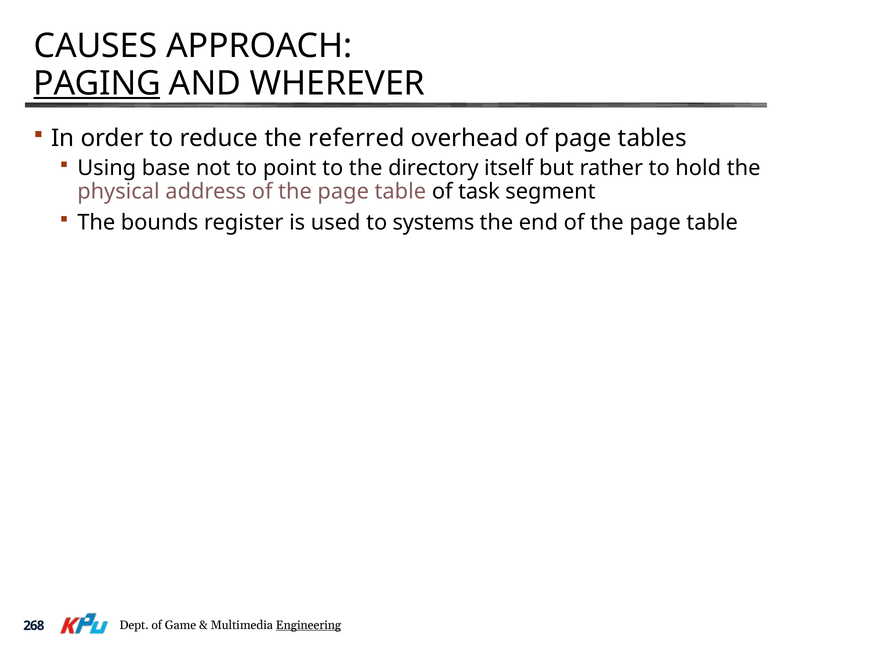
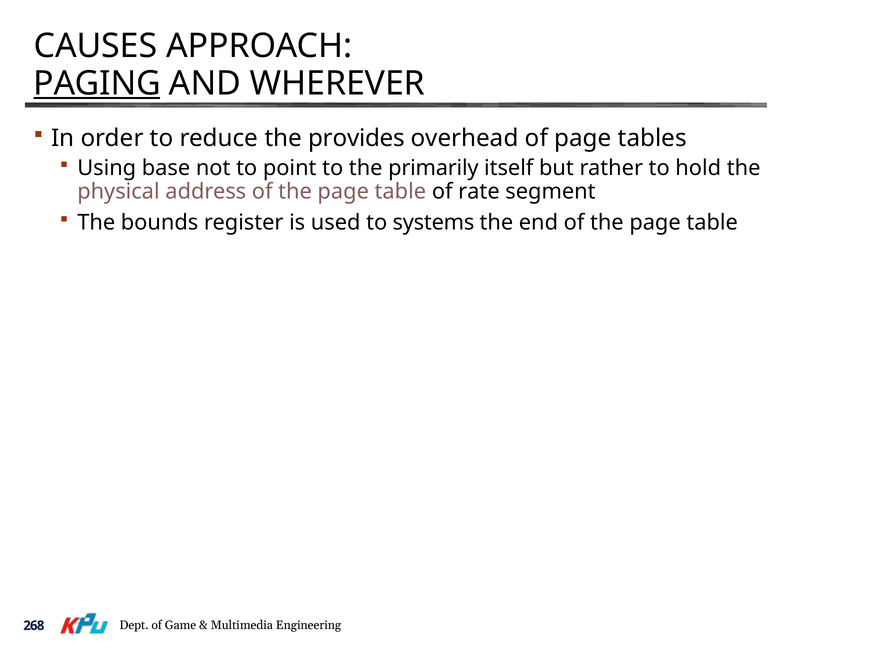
referred: referred -> provides
directory: directory -> primarily
task: task -> rate
Engineering underline: present -> none
